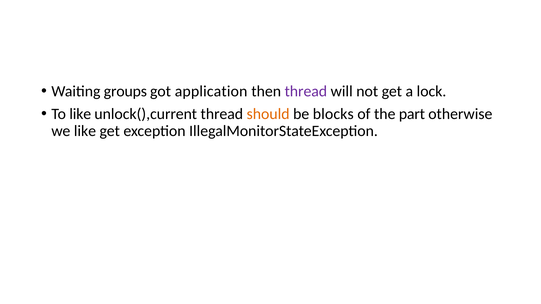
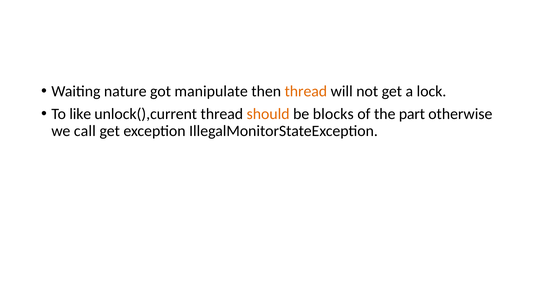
groups: groups -> nature
application: application -> manipulate
thread at (306, 91) colour: purple -> orange
we like: like -> call
